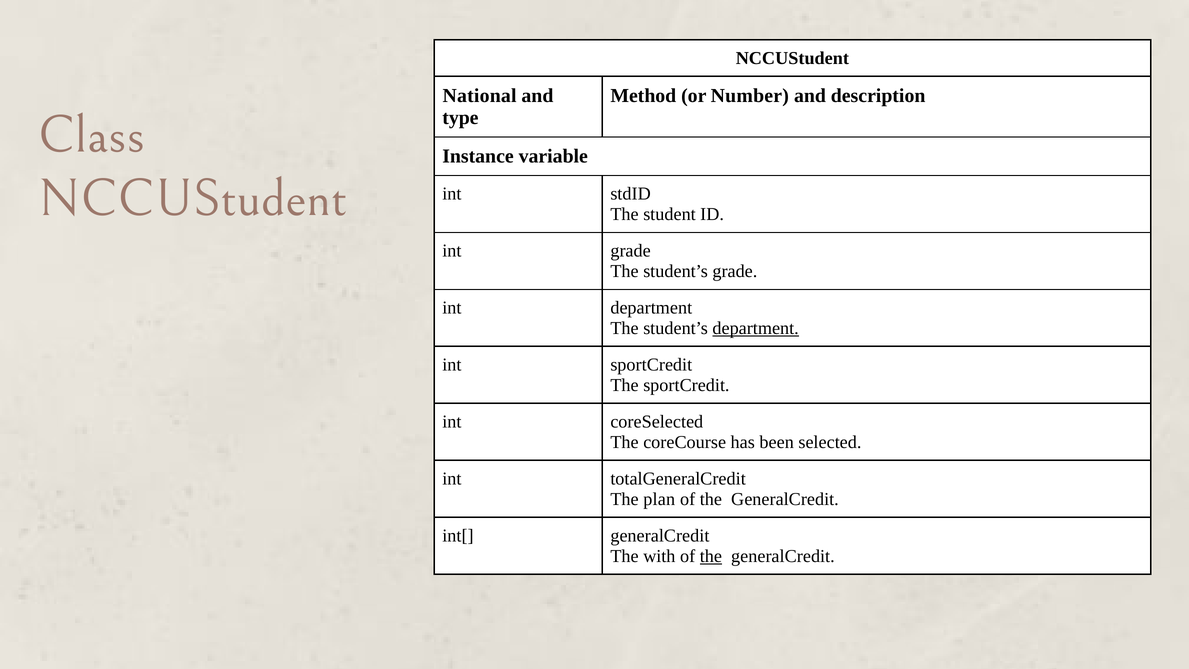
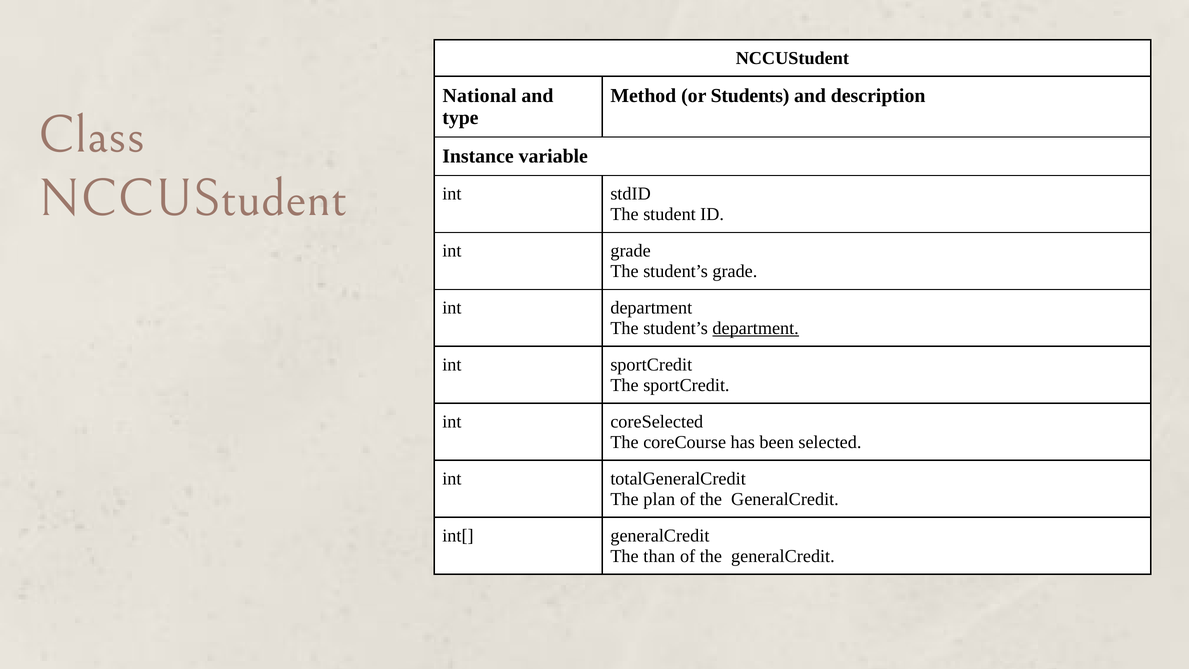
Number: Number -> Students
with: with -> than
the at (711, 556) underline: present -> none
